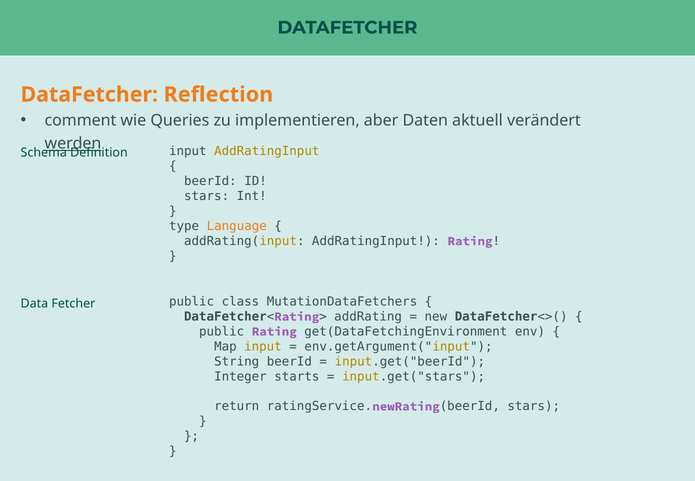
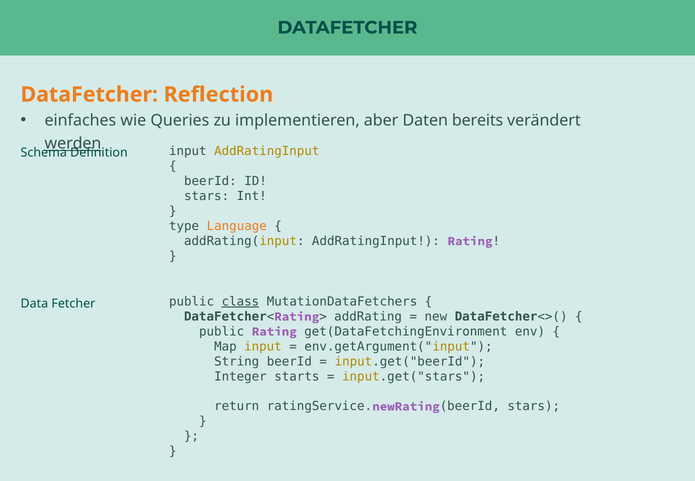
comment: comment -> einfaches
aktuell: aktuell -> bereits
class underline: none -> present
